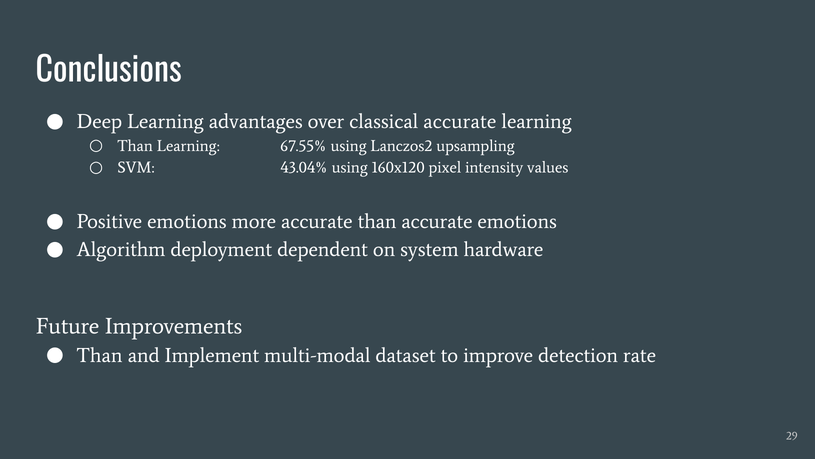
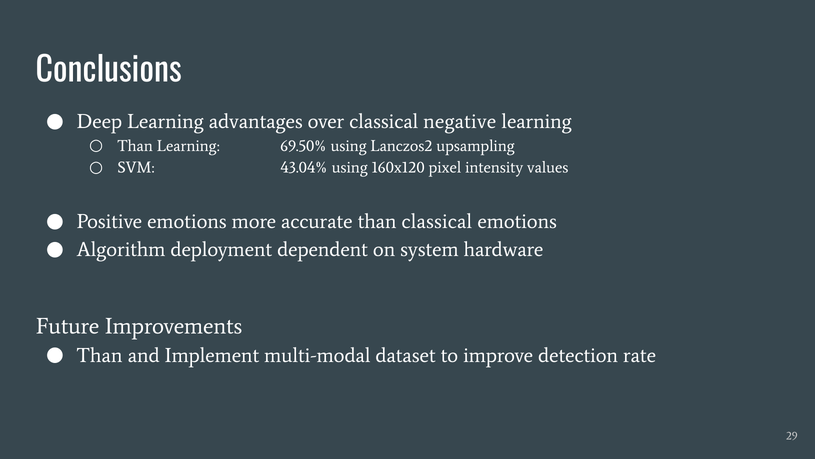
classical accurate: accurate -> negative
67.55%: 67.55% -> 69.50%
than accurate: accurate -> classical
